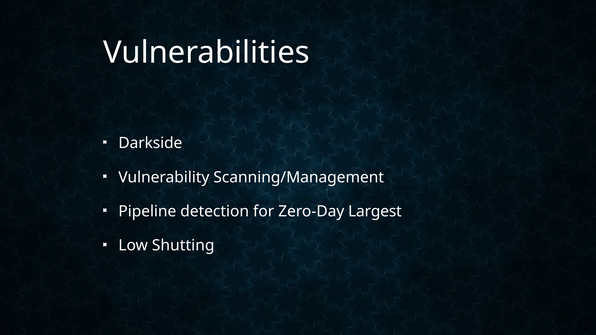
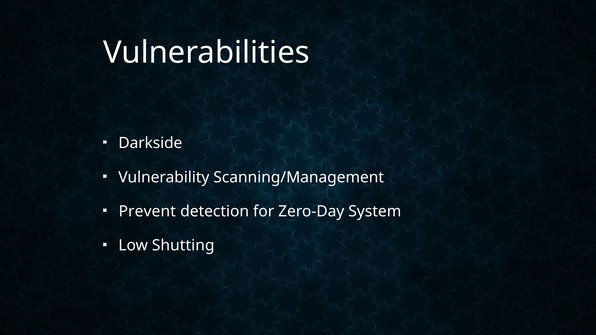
Pipeline: Pipeline -> Prevent
Largest: Largest -> System
